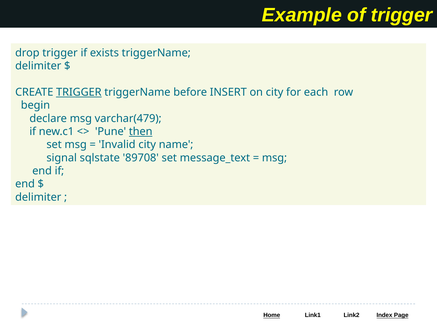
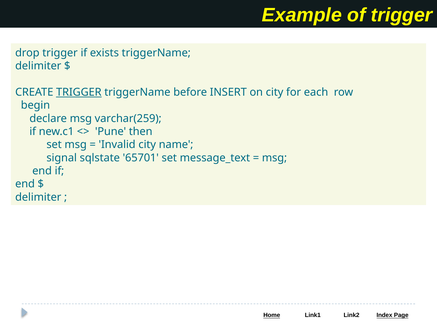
varchar(479: varchar(479 -> varchar(259
then underline: present -> none
89708: 89708 -> 65701
